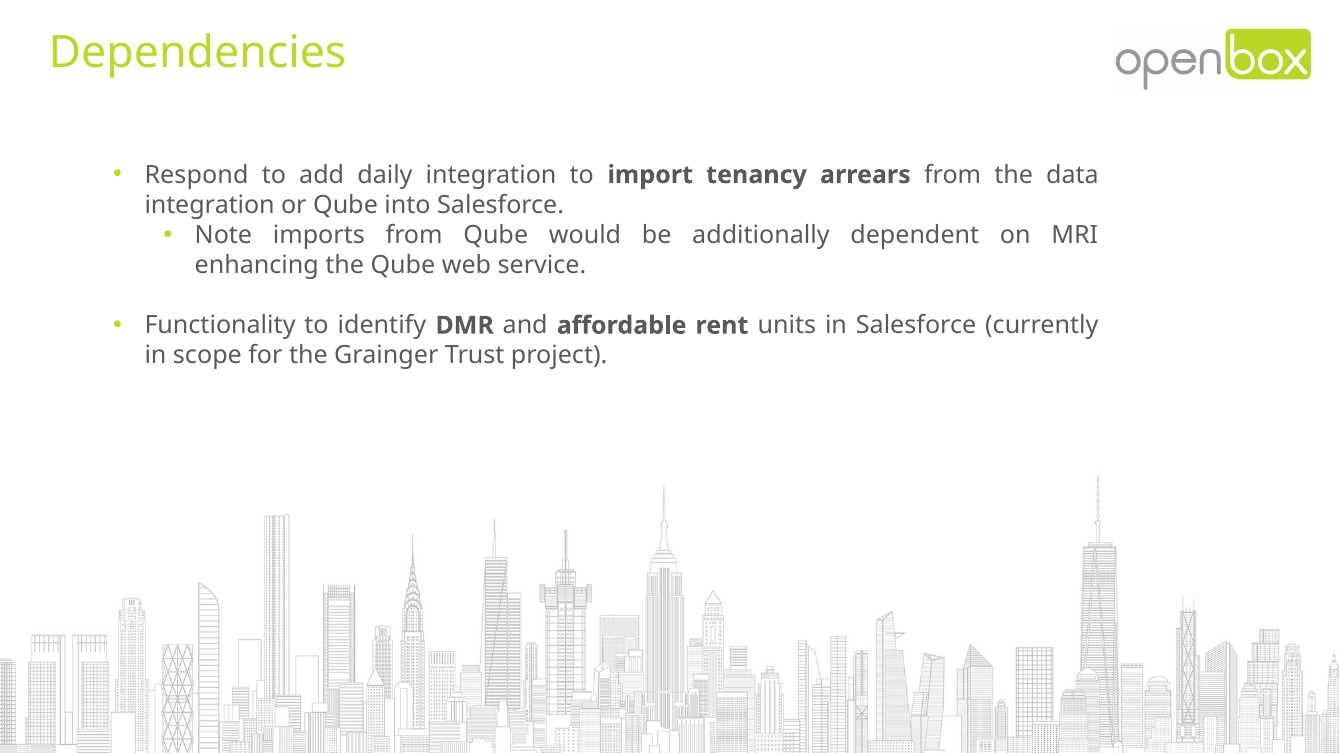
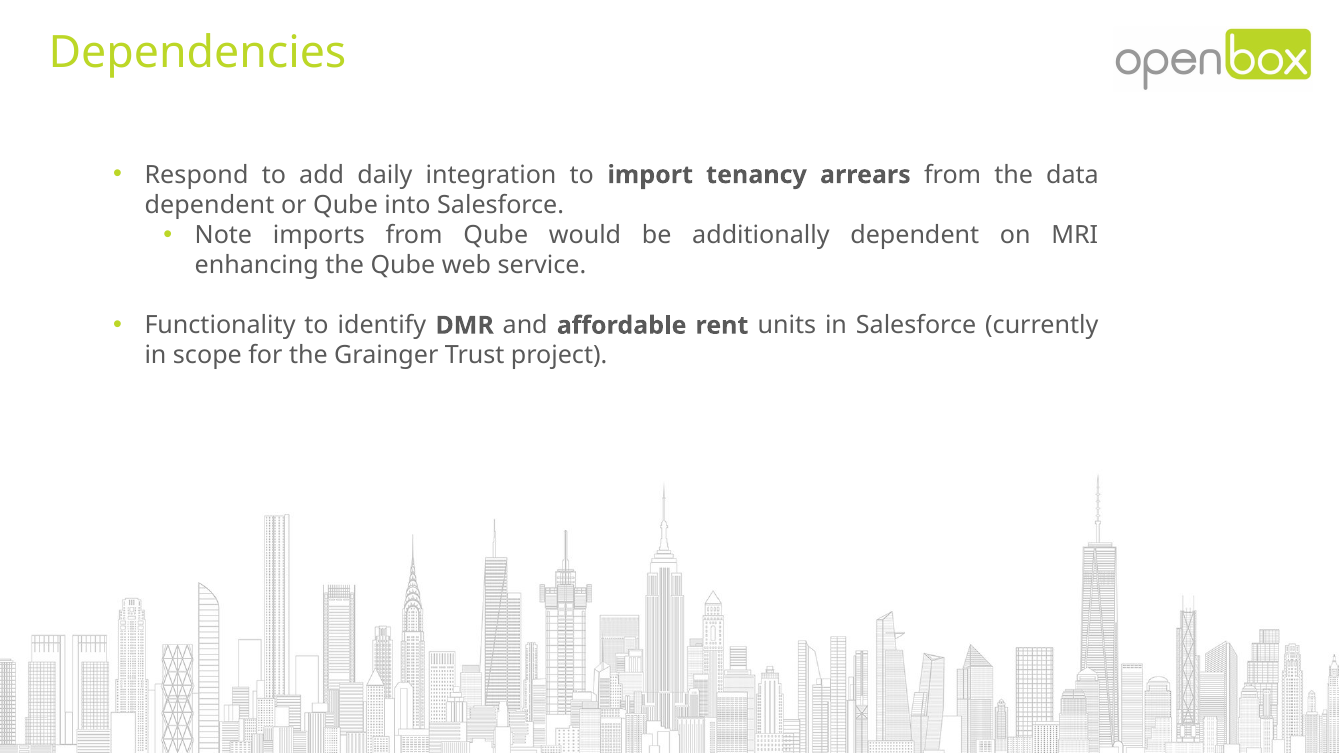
integration at (210, 205): integration -> dependent
